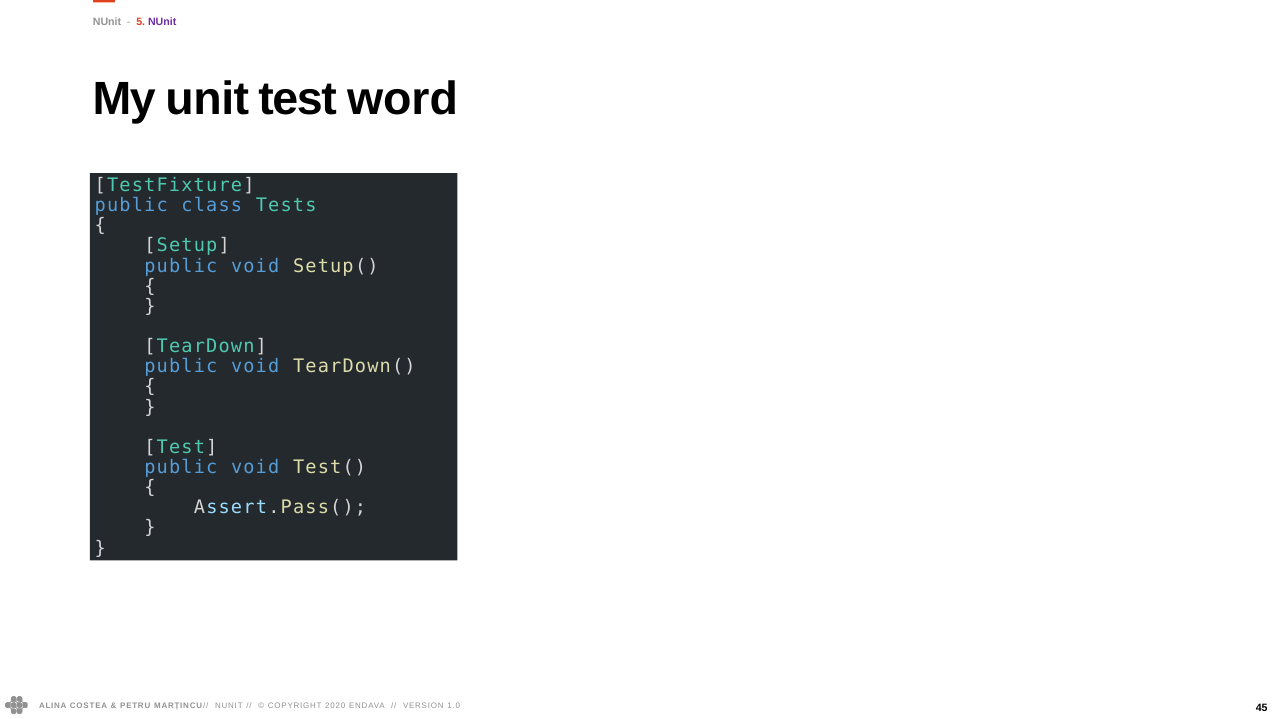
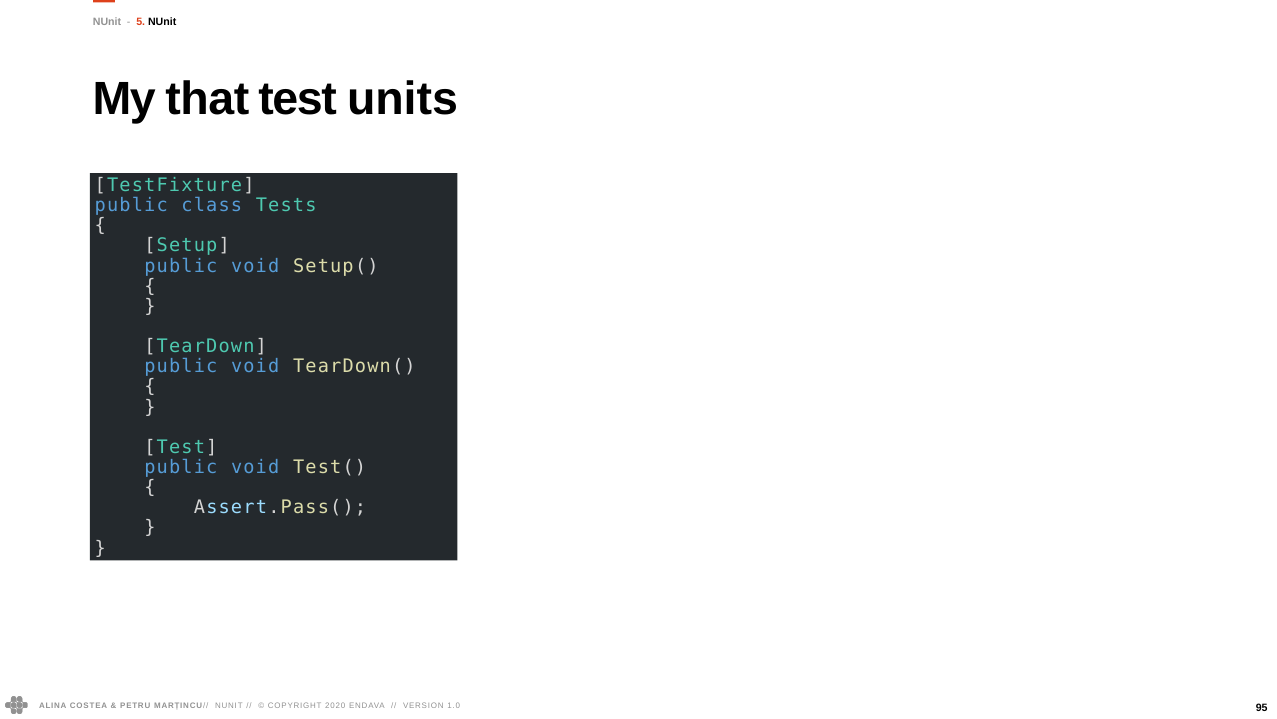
NUnit at (162, 22) colour: purple -> black
unit: unit -> that
word: word -> units
45: 45 -> 95
